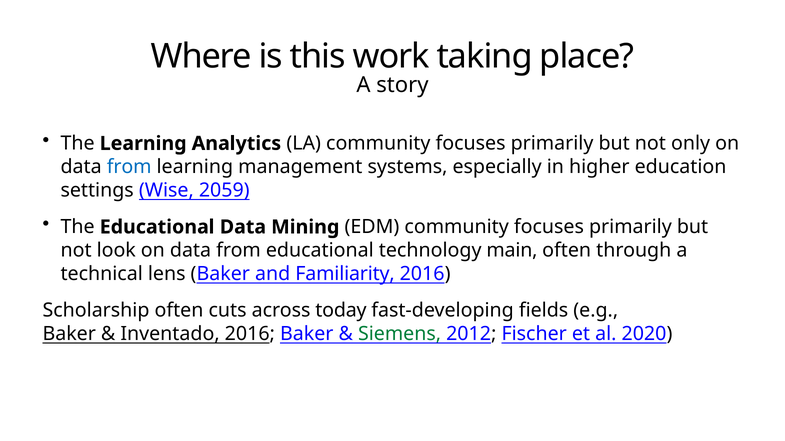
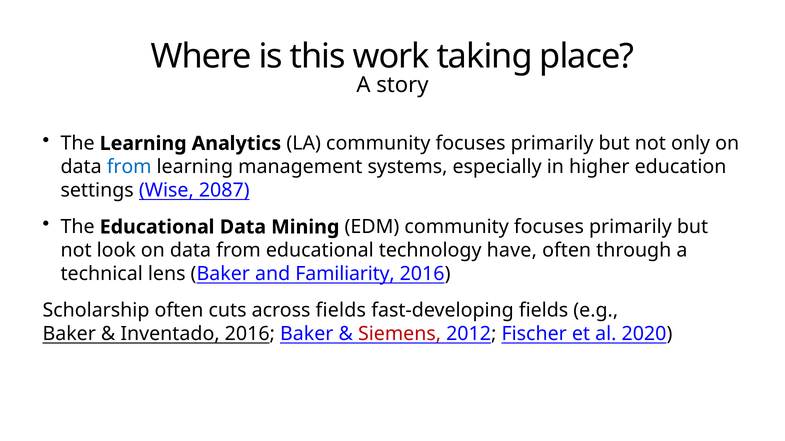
2059: 2059 -> 2087
main: main -> have
across today: today -> fields
Siemens colour: green -> red
